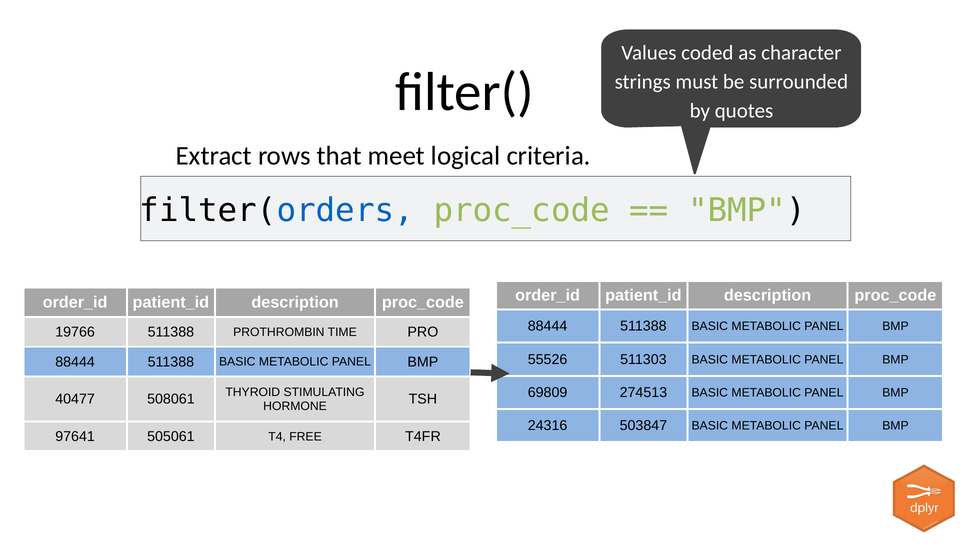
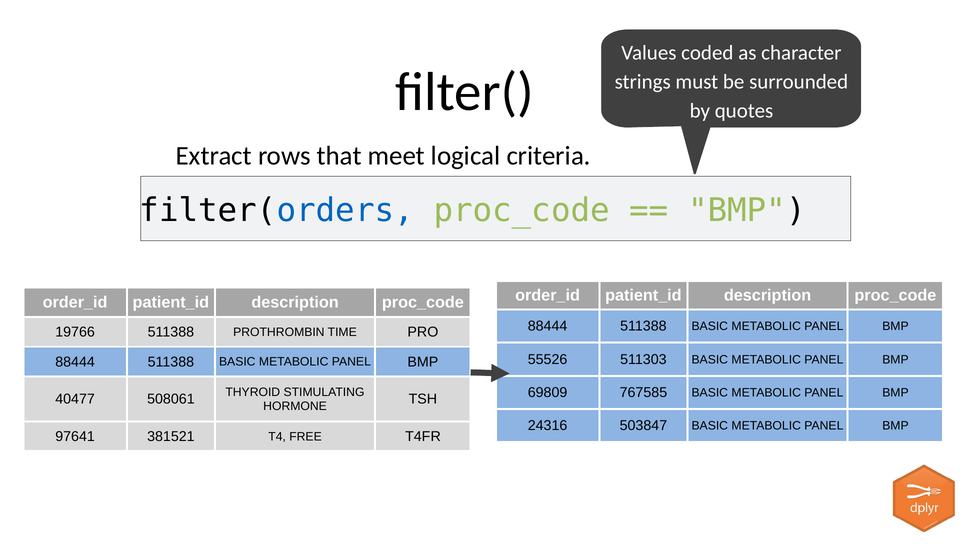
274513: 274513 -> 767585
505061: 505061 -> 381521
